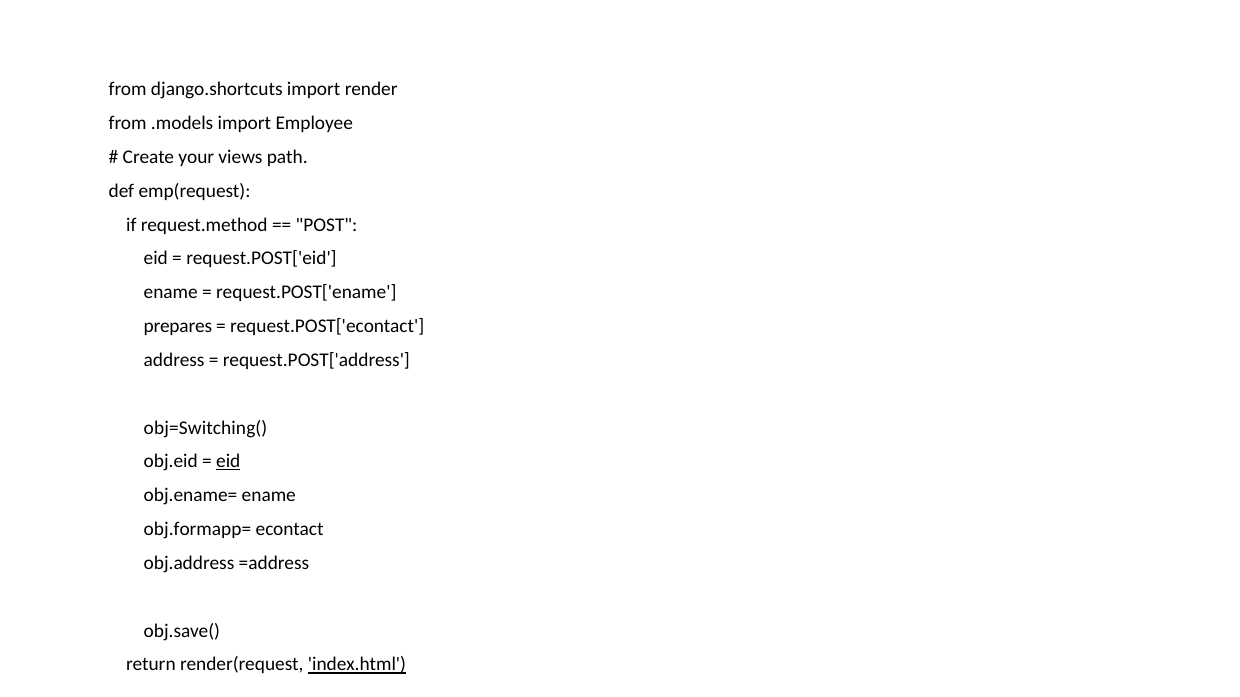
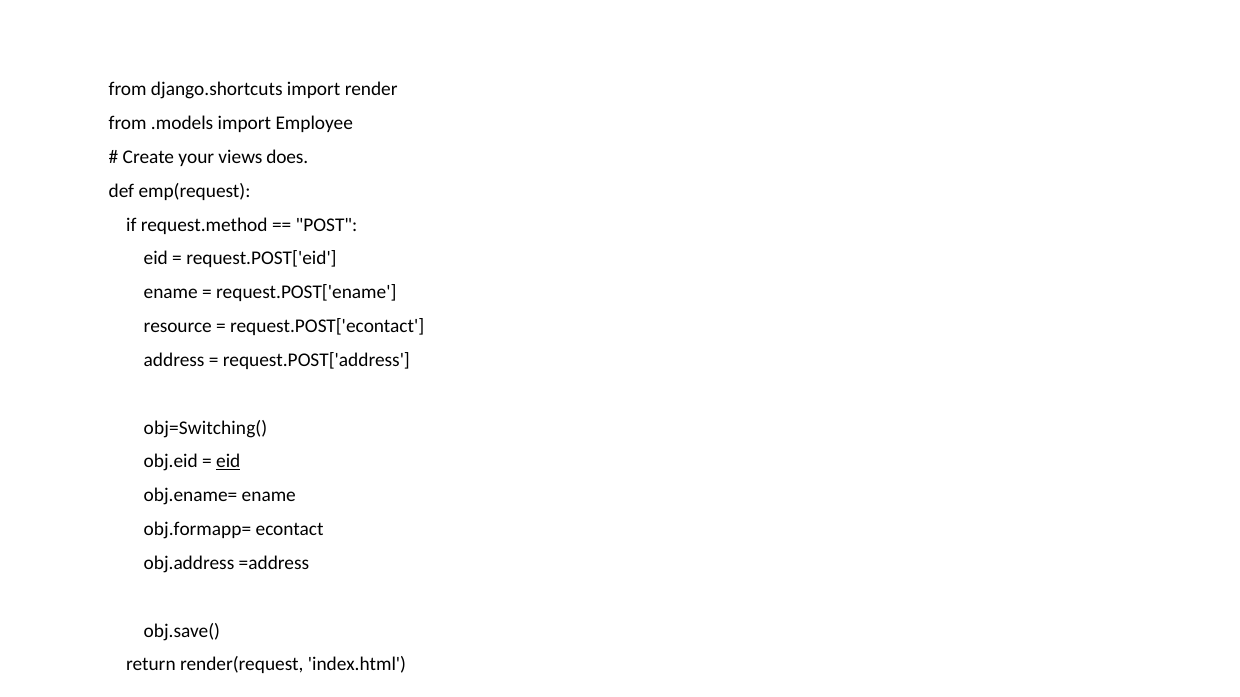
path: path -> does
prepares: prepares -> resource
index.html underline: present -> none
